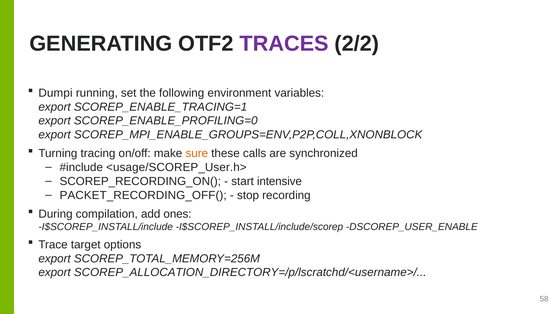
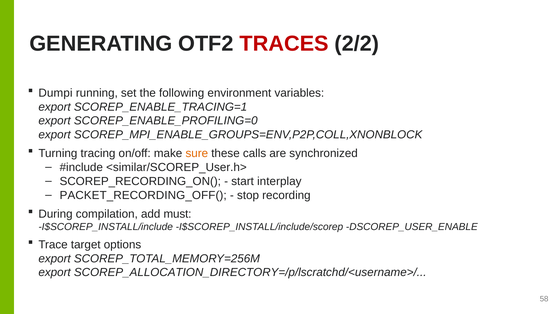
TRACES colour: purple -> red
<usage/SCOREP_User.h>: <usage/SCOREP_User.h> -> <similar/SCOREP_User.h>
intensive: intensive -> interplay
ones: ones -> must
